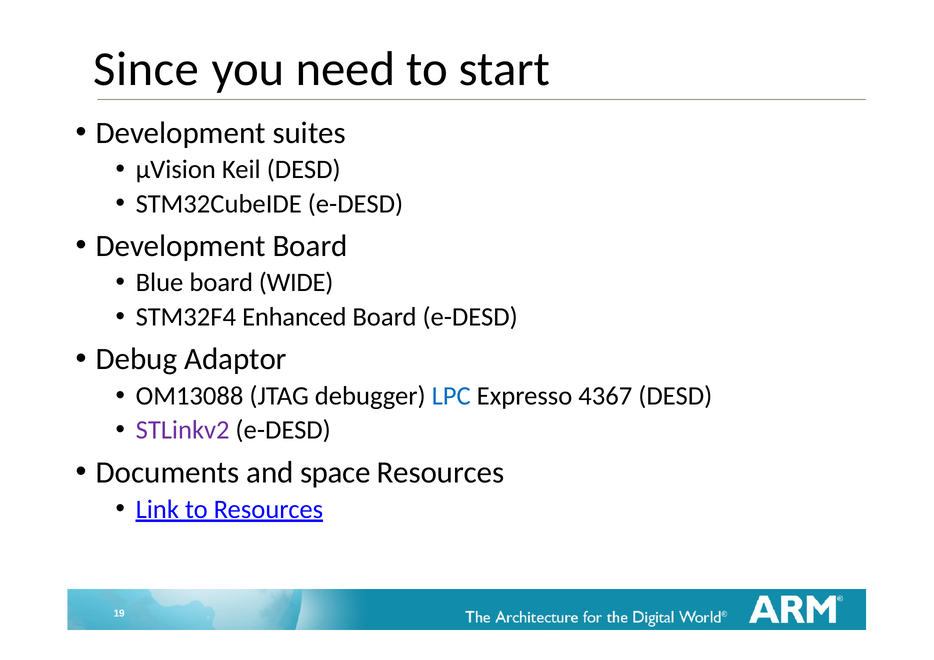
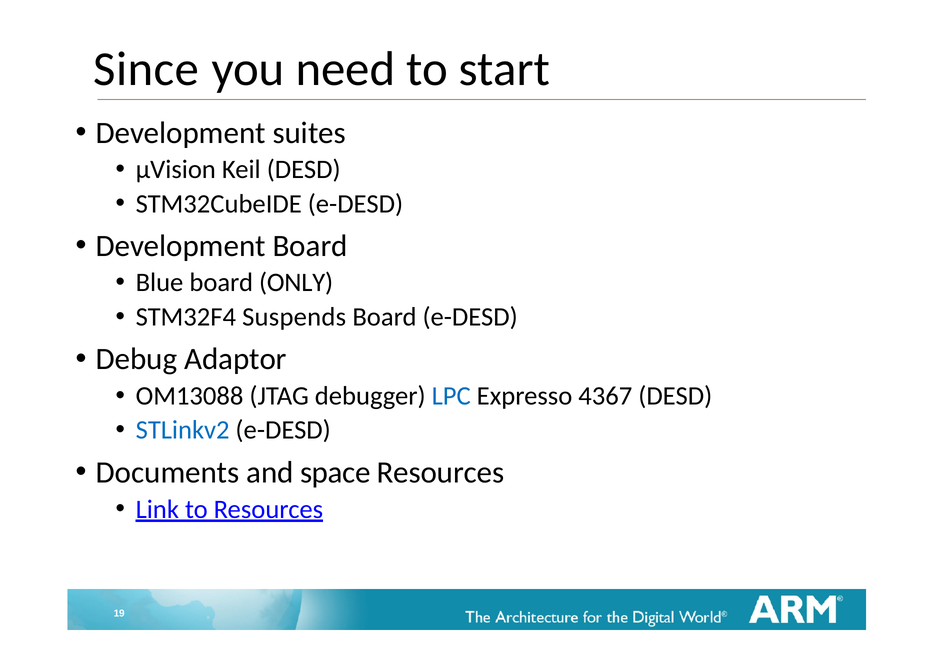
WIDE: WIDE -> ONLY
Enhanced: Enhanced -> Suspends
STLinkv2 colour: purple -> blue
